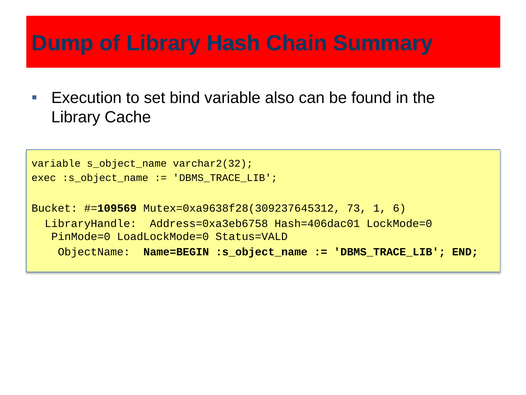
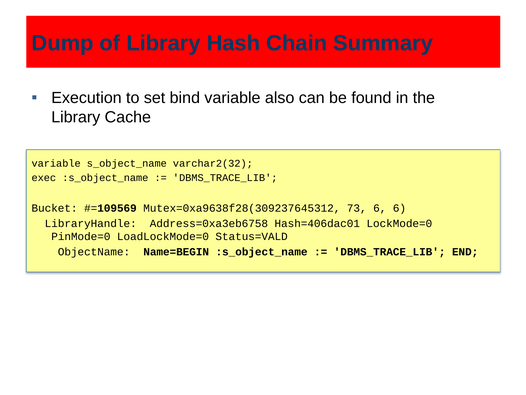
73 1: 1 -> 6
